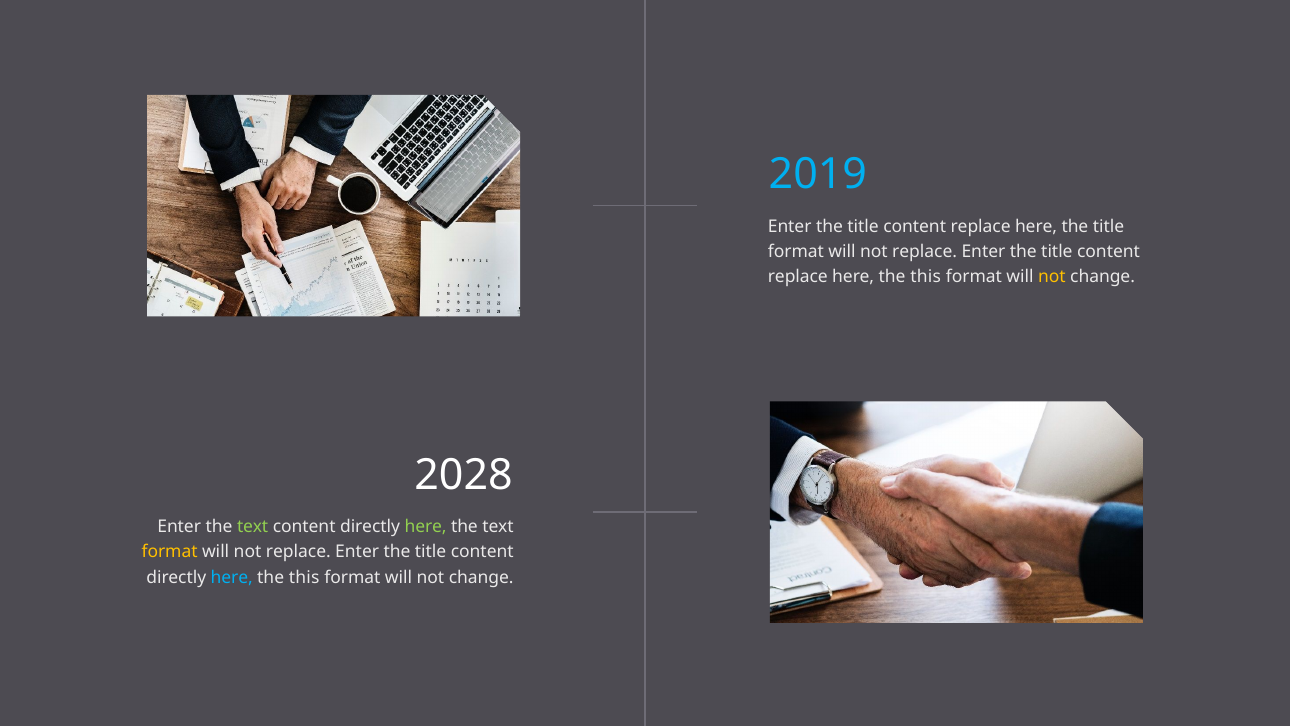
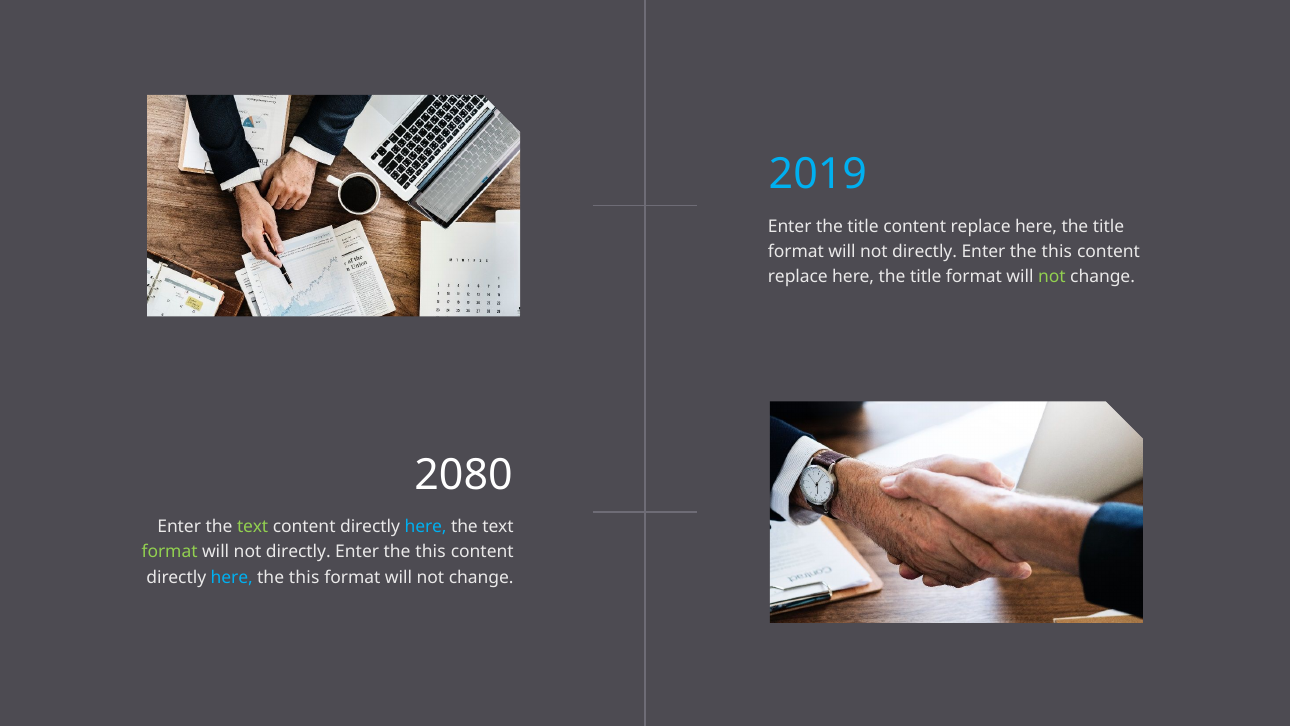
replace at (925, 251): replace -> directly
title at (1057, 251): title -> this
this at (926, 277): this -> title
not at (1052, 277) colour: yellow -> light green
2028: 2028 -> 2080
here at (426, 527) colour: light green -> light blue
format at (170, 552) colour: yellow -> light green
replace at (298, 552): replace -> directly
title at (431, 552): title -> this
